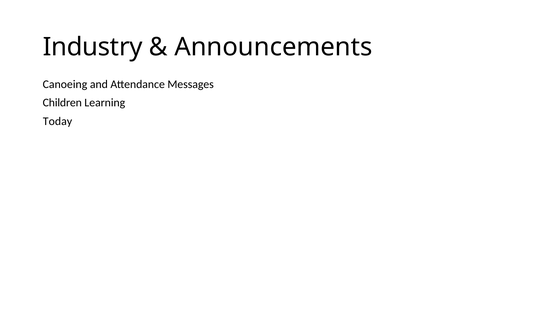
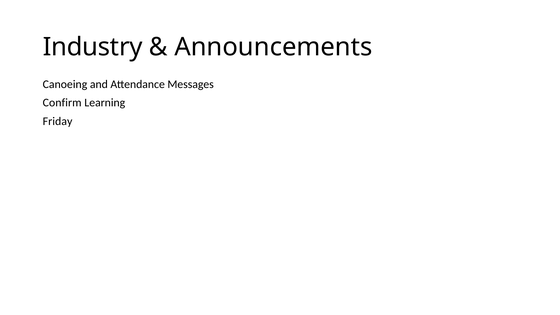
Children: Children -> Confirm
Today: Today -> Friday
